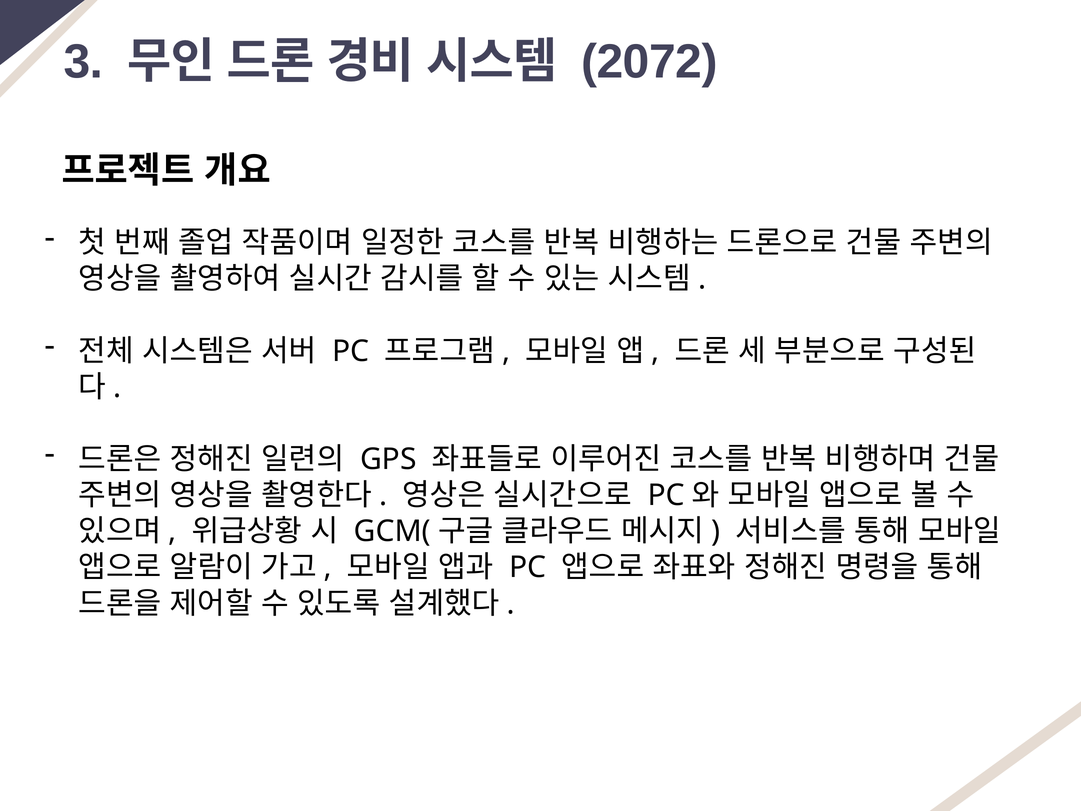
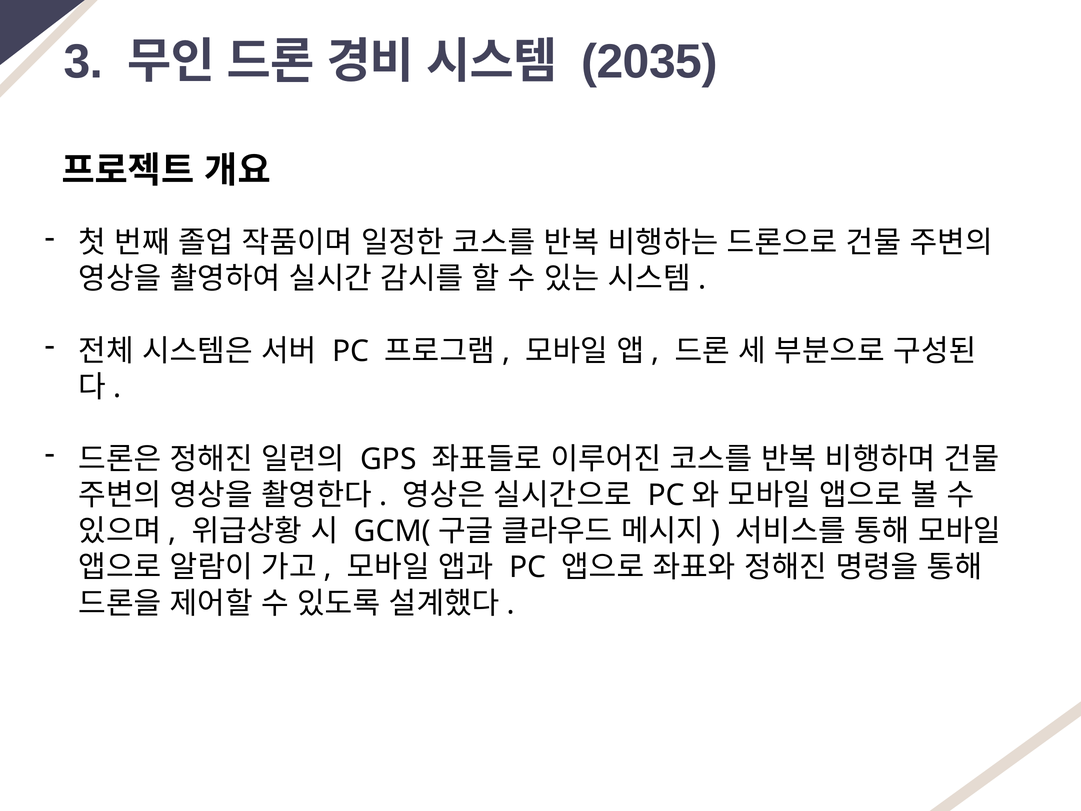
2072: 2072 -> 2035
